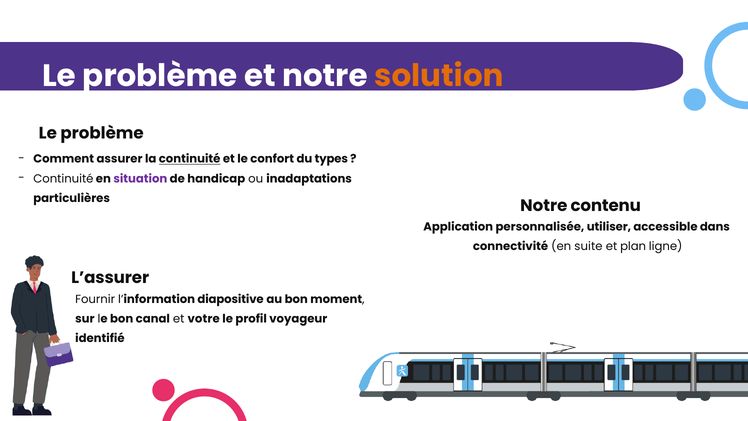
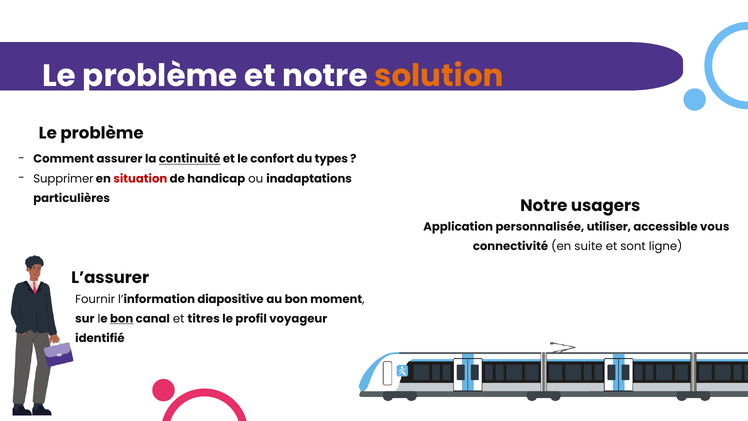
Continuité at (63, 179): Continuité -> Supprimer
situation colour: purple -> red
contenu: contenu -> usagers
dans: dans -> vous
plan: plan -> sont
bon at (122, 319) underline: none -> present
votre: votre -> titres
